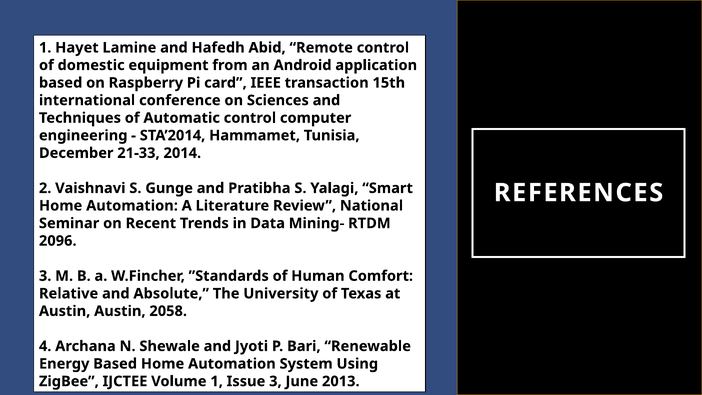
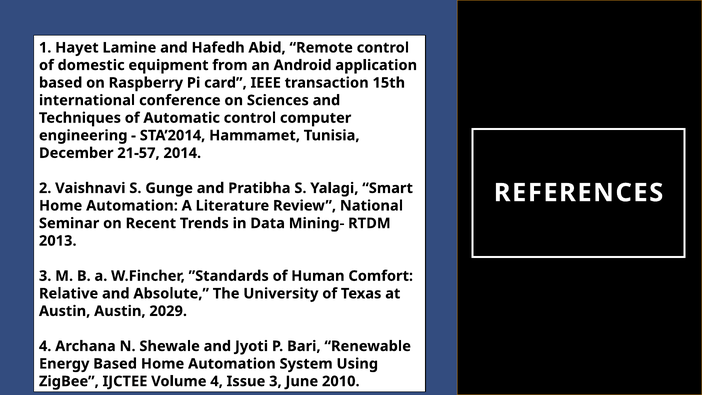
21-33: 21-33 -> 21-57
2096: 2096 -> 2013
2058: 2058 -> 2029
Volume 1: 1 -> 4
2013: 2013 -> 2010
